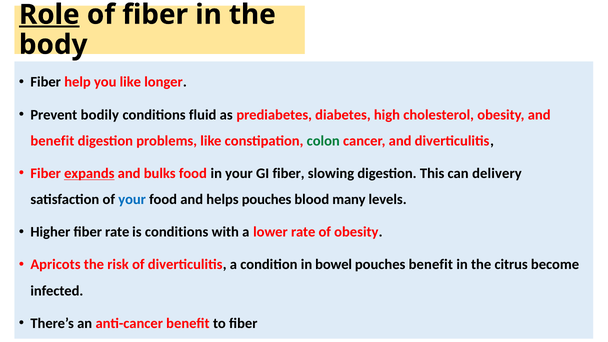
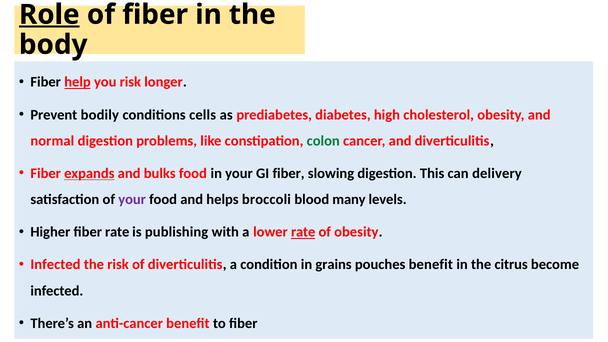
help underline: none -> present
you like: like -> risk
fluid: fluid -> cells
benefit at (52, 141): benefit -> normal
your at (132, 200) colour: blue -> purple
helps pouches: pouches -> broccoli
is conditions: conditions -> publishing
rate at (303, 232) underline: none -> present
Apricots at (55, 265): Apricots -> Infected
bowel: bowel -> grains
